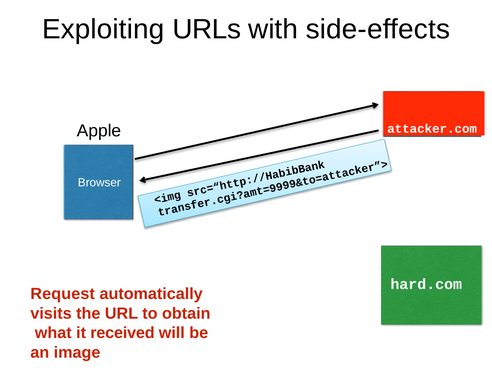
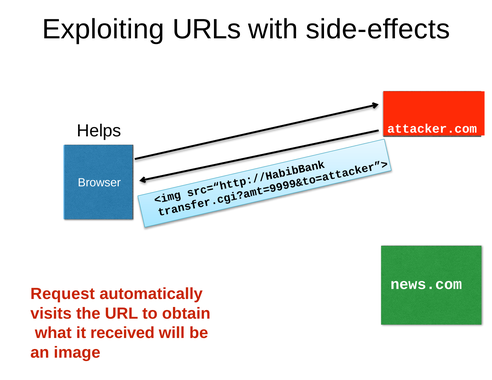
Apple: Apple -> Helps
hard.com: hard.com -> news.com
